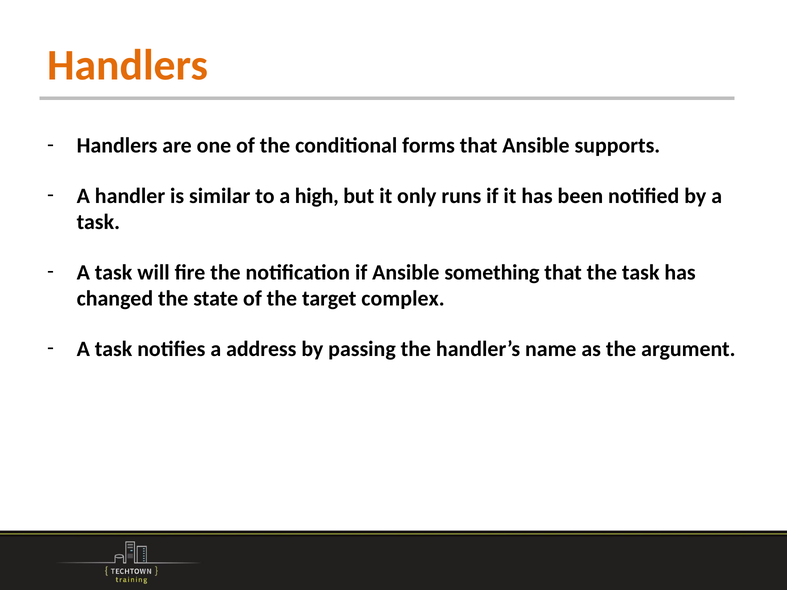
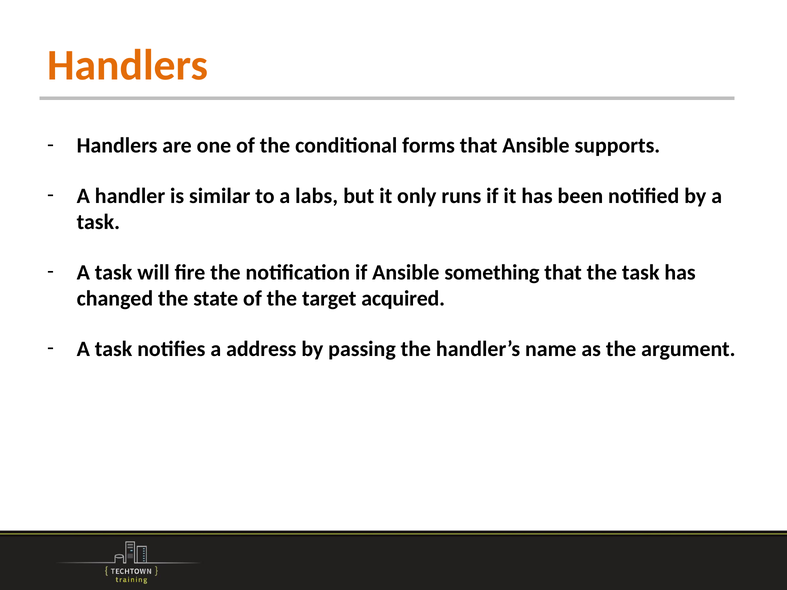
high: high -> labs
complex: complex -> acquired
